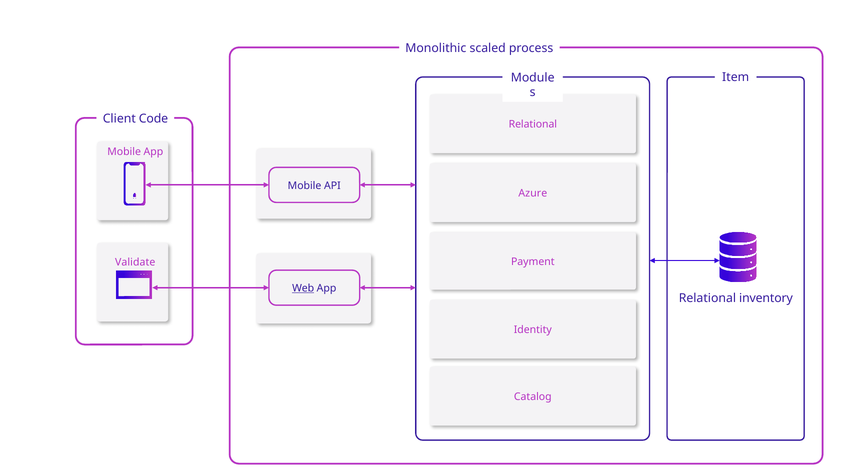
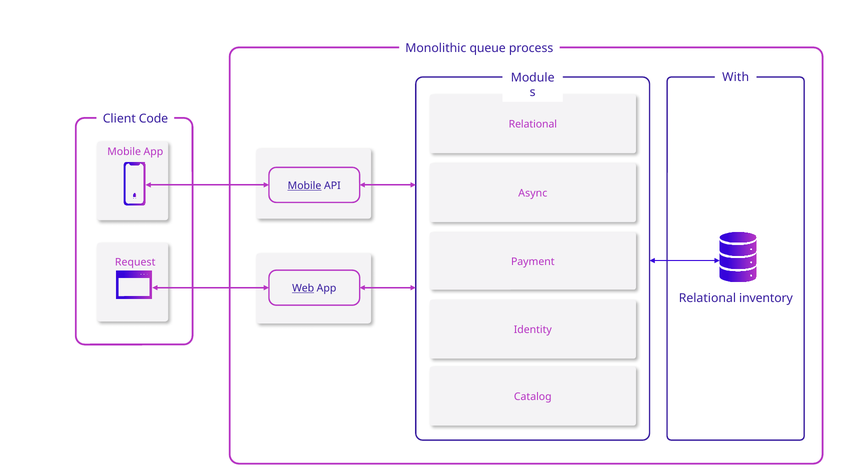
scaled: scaled -> queue
Item: Item -> With
Mobile at (305, 186) underline: none -> present
Azure: Azure -> Async
Validate: Validate -> Request
